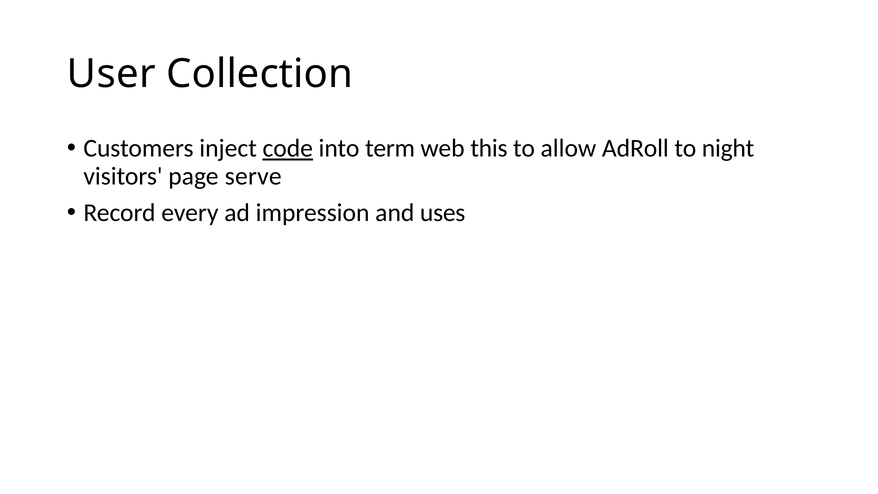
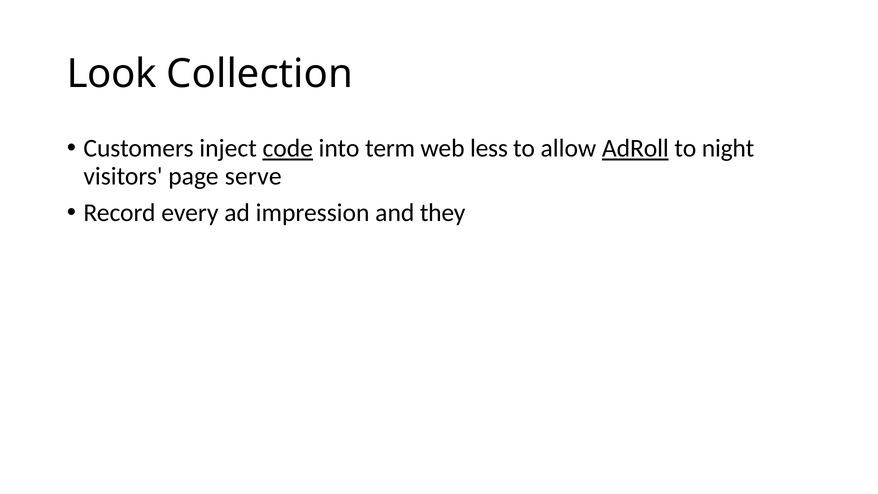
User: User -> Look
this: this -> less
AdRoll underline: none -> present
uses: uses -> they
